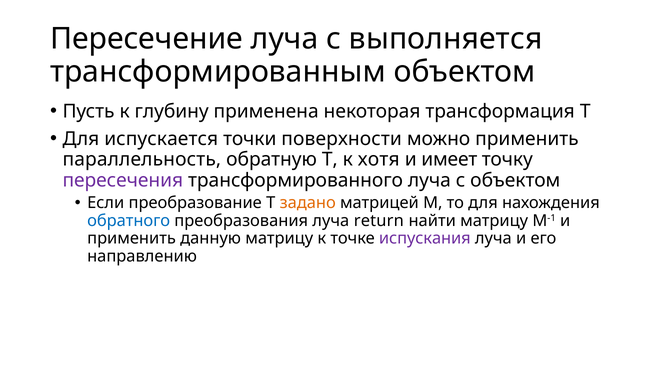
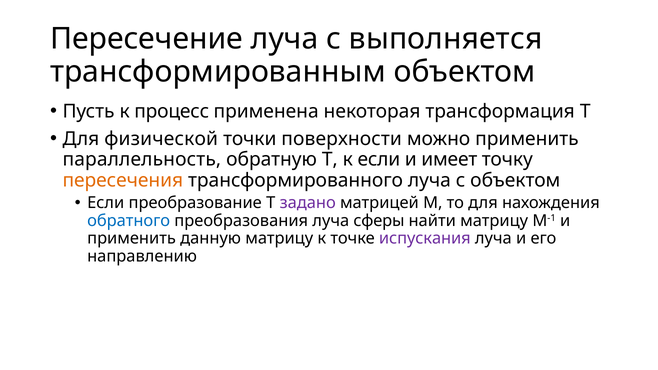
глубину: глубину -> процесс
испускается: испускается -> физической
к хотя: хотя -> если
пересечения colour: purple -> orange
задано colour: orange -> purple
return: return -> сферы
